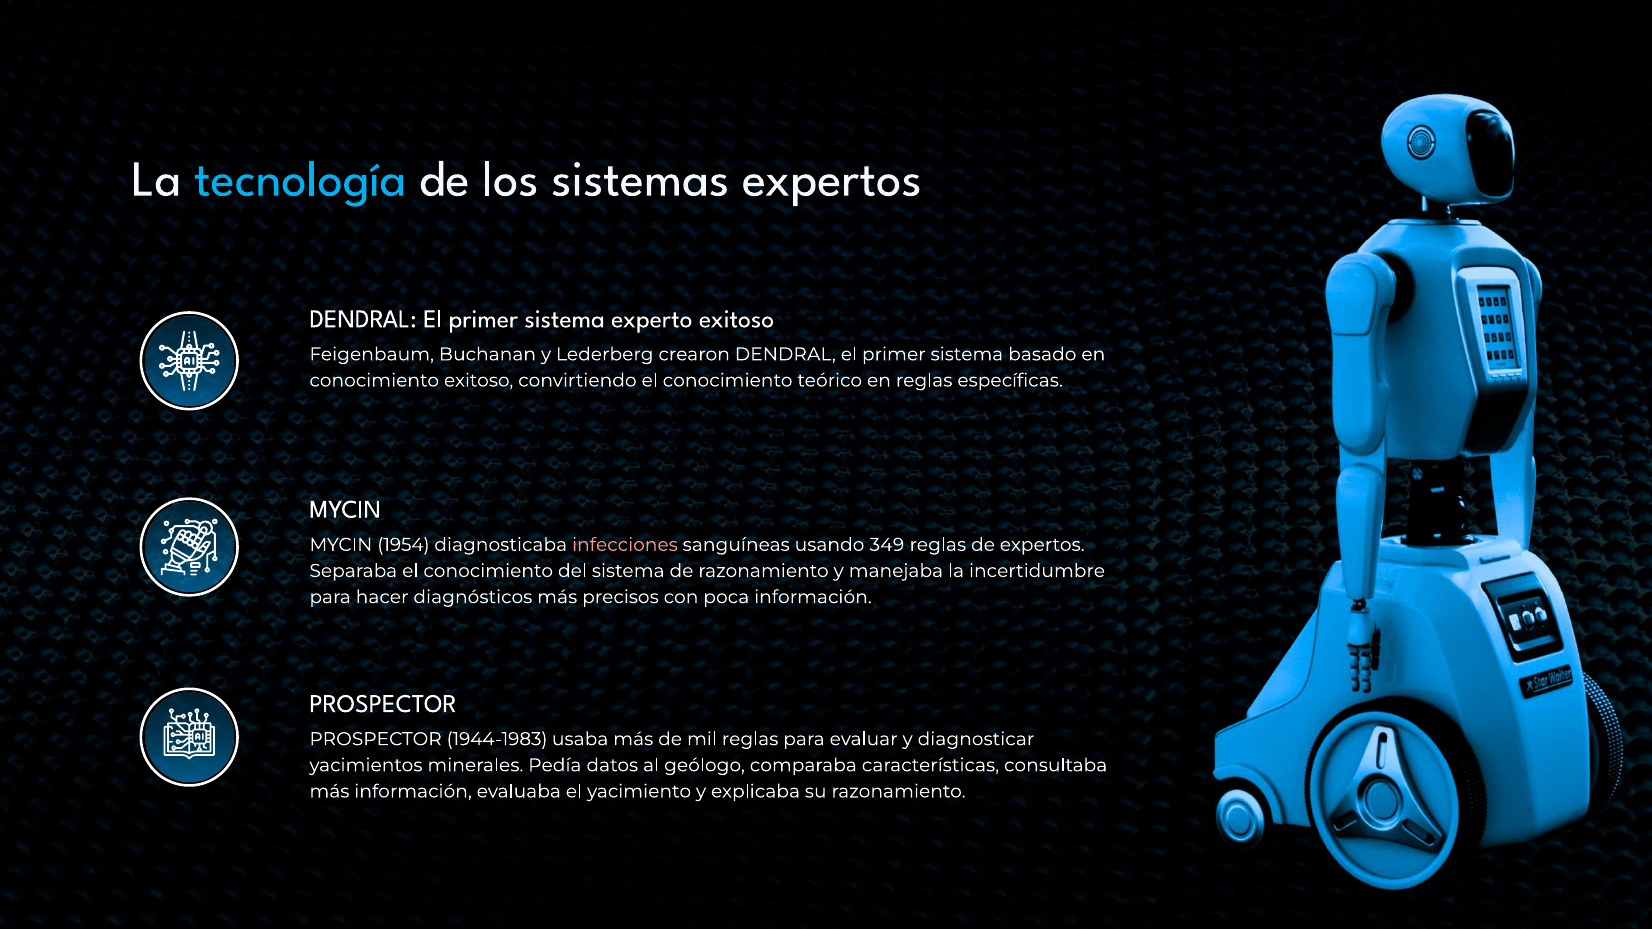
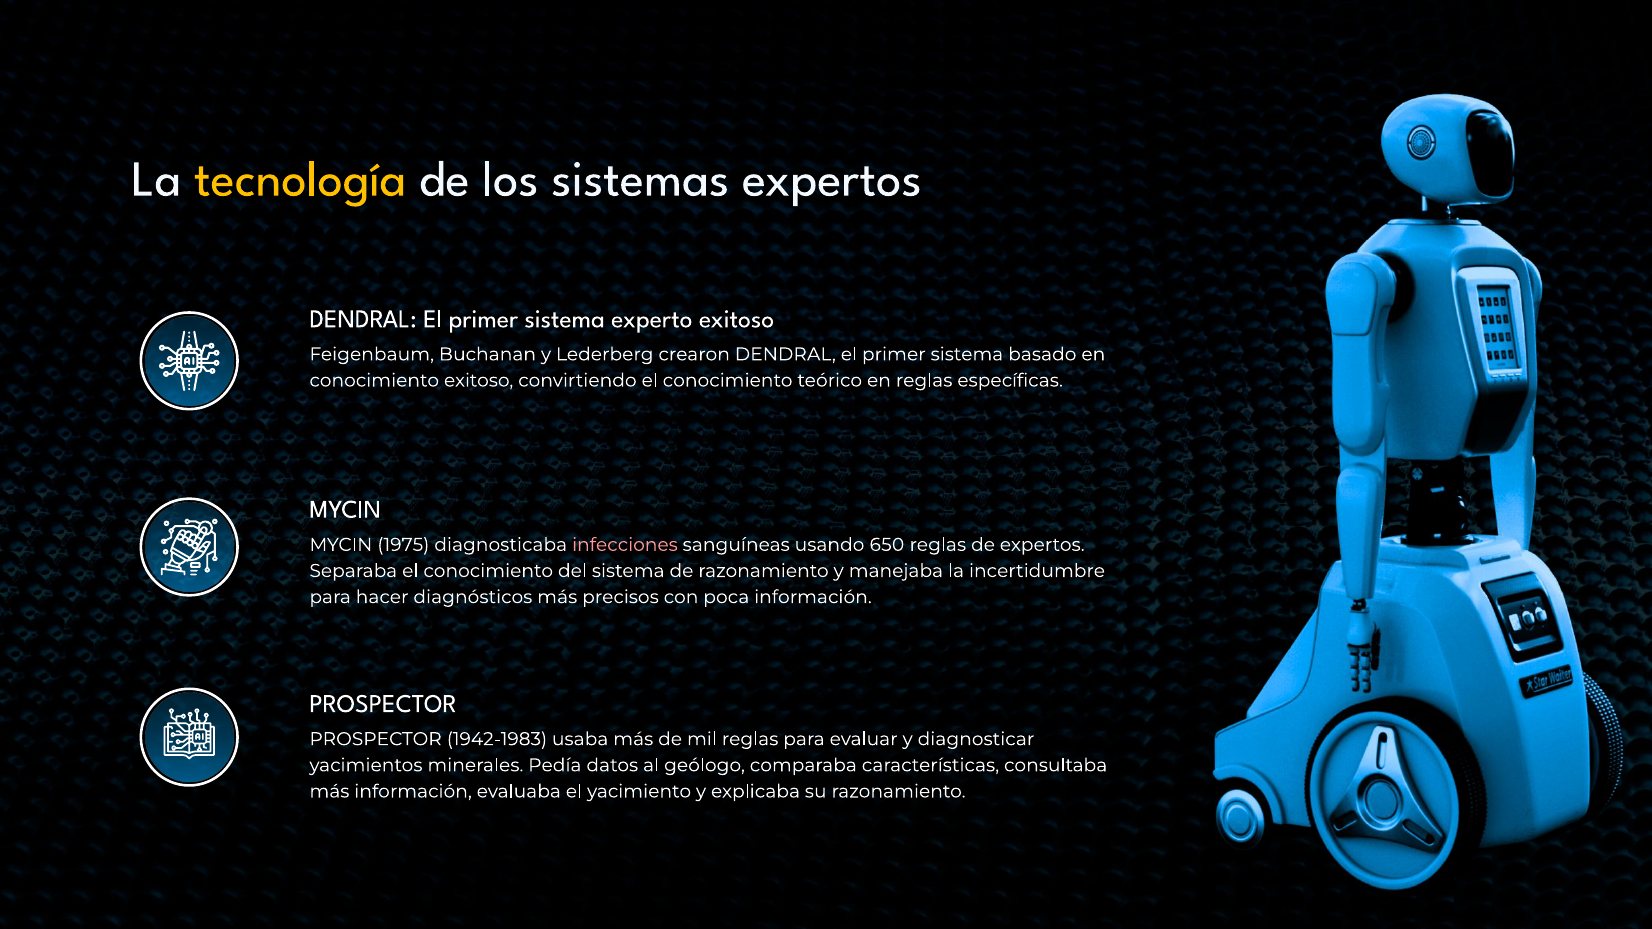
tecnología colour: light blue -> yellow
1954: 1954 -> 1975
349: 349 -> 650
1944-1983: 1944-1983 -> 1942-1983
